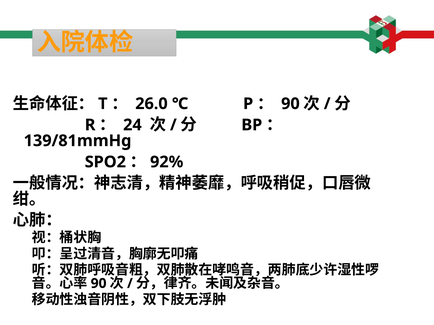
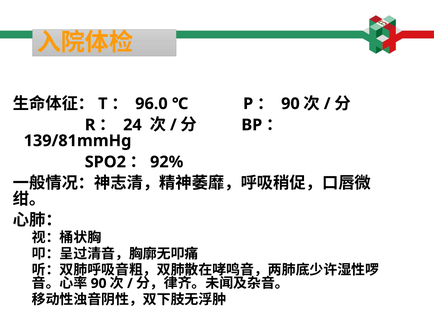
26.0: 26.0 -> 96.0
